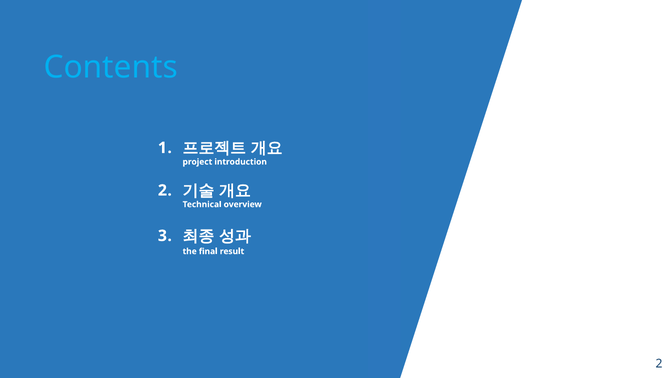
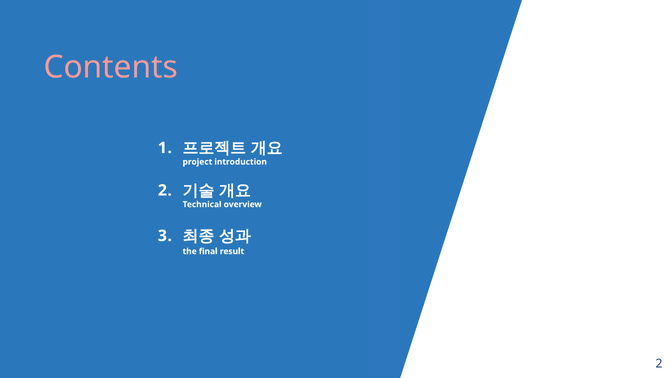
Contents colour: light blue -> pink
